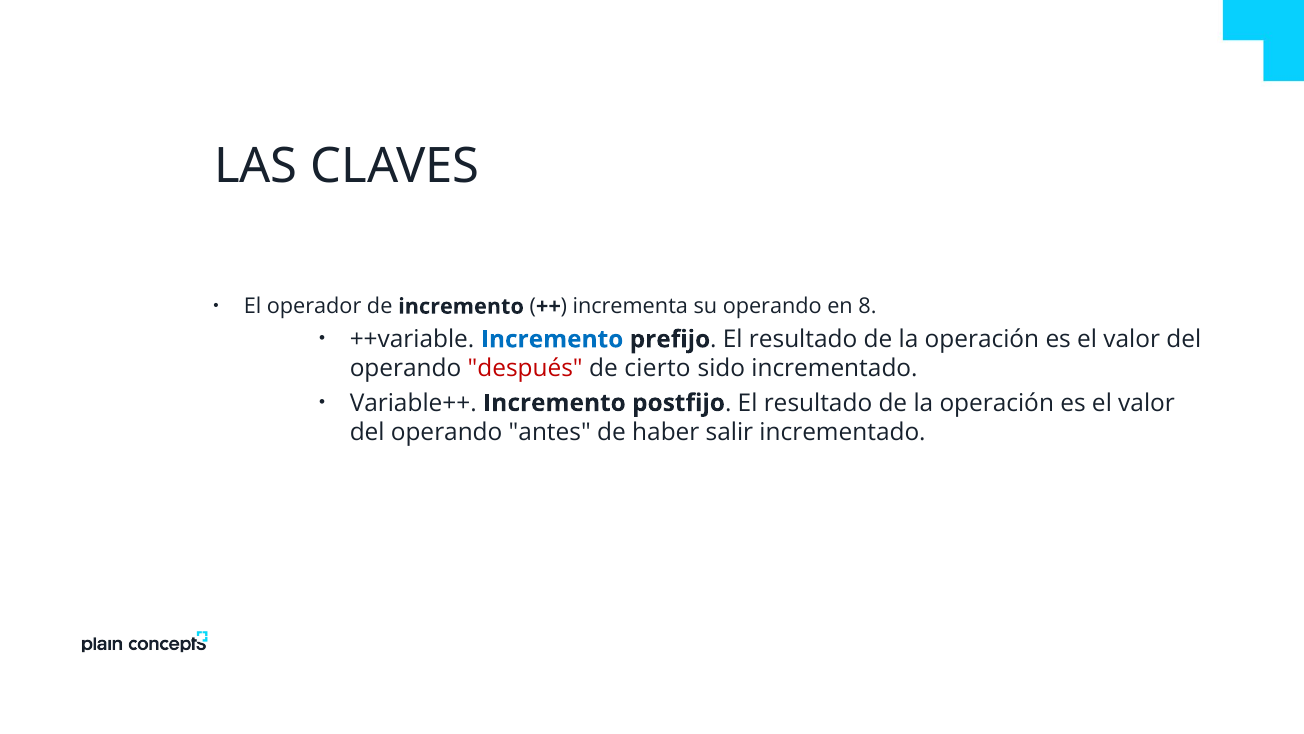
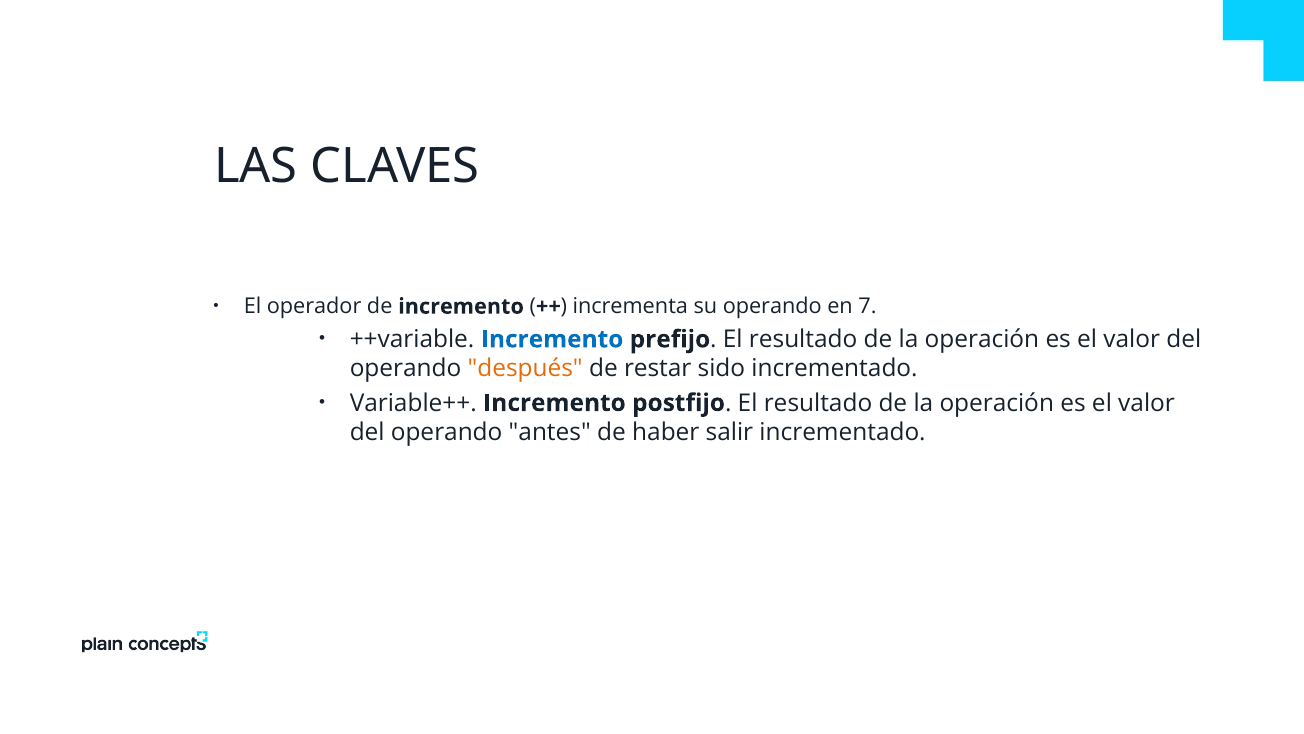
8: 8 -> 7
después colour: red -> orange
cierto: cierto -> restar
